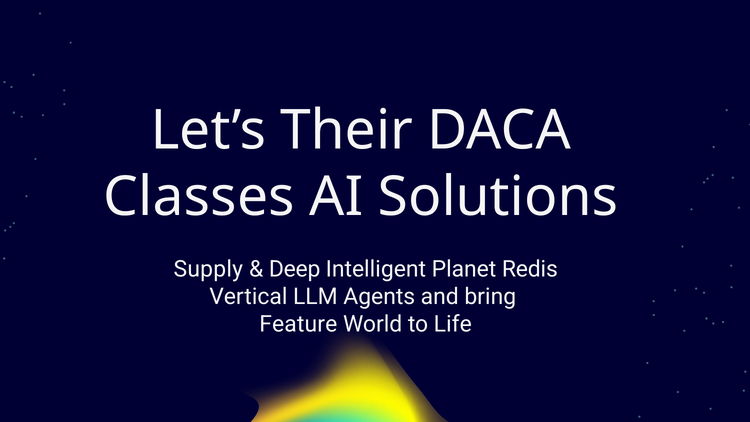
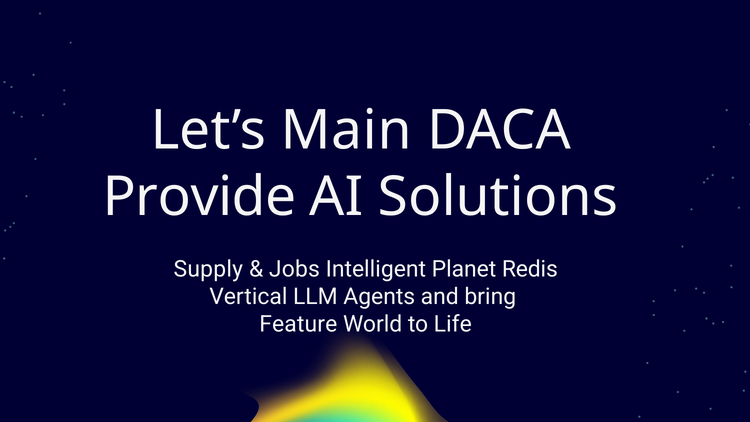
Their: Their -> Main
Classes: Classes -> Provide
Deep: Deep -> Jobs
